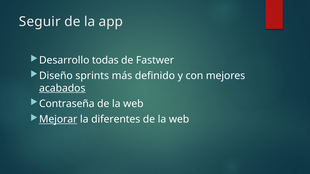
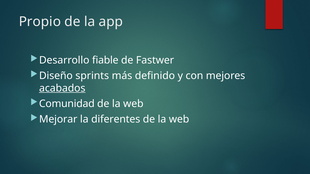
Seguir: Seguir -> Propio
todas: todas -> fiable
Contraseña: Contraseña -> Comunidad
Mejorar underline: present -> none
